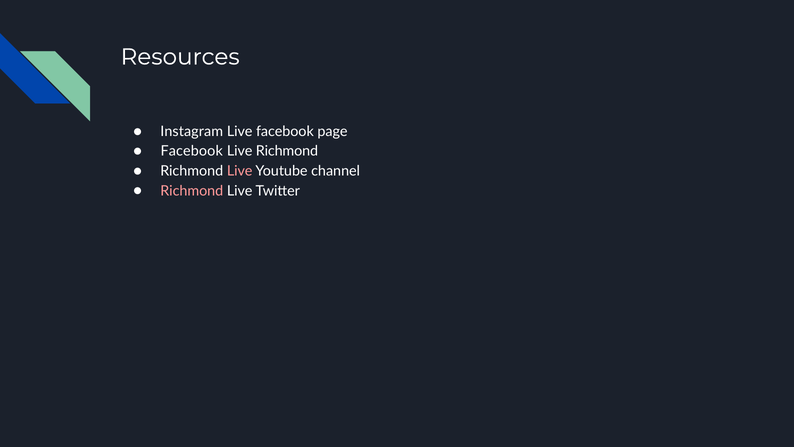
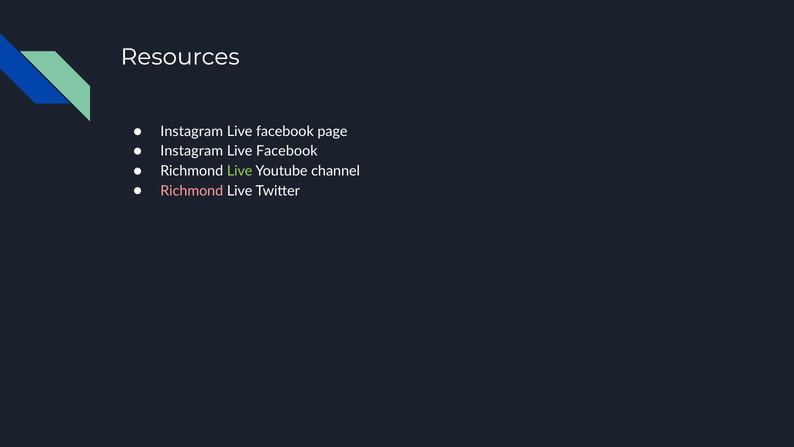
Facebook at (192, 151): Facebook -> Instagram
Richmond at (287, 151): Richmond -> Facebook
Live at (240, 171) colour: pink -> light green
